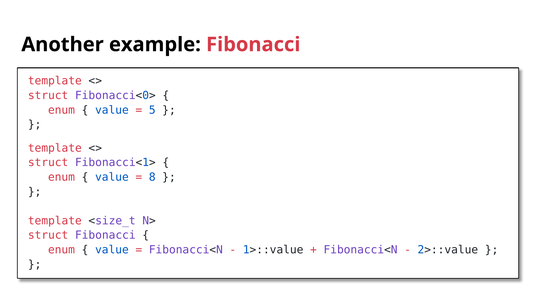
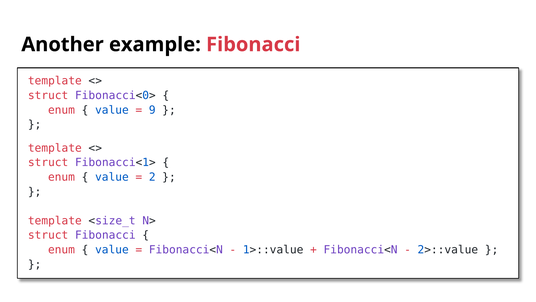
5: 5 -> 9
8: 8 -> 2
